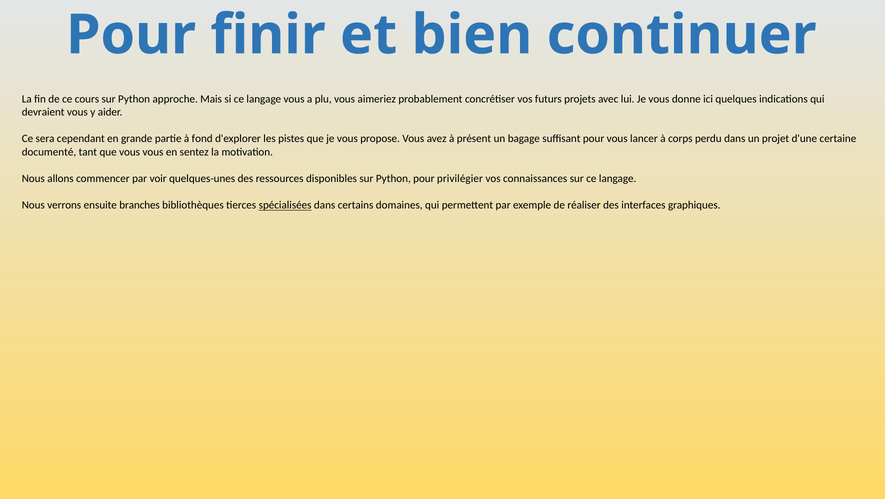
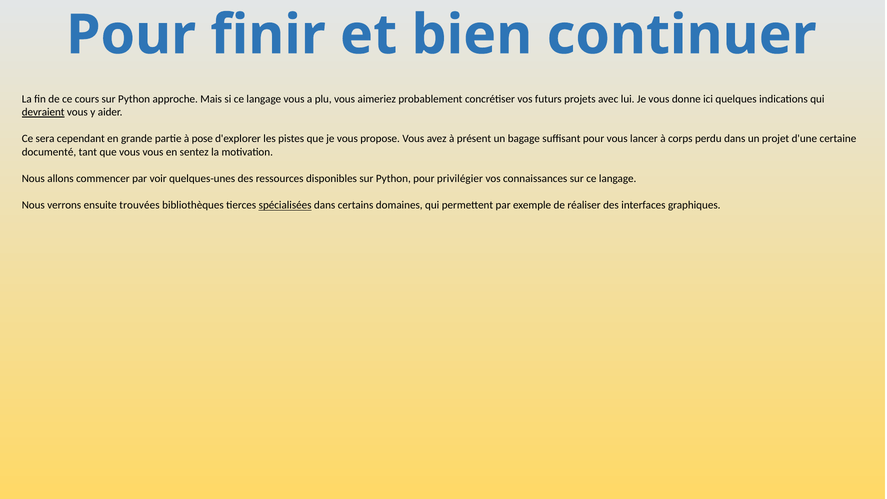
devraient underline: none -> present
fond: fond -> pose
branches: branches -> trouvées
